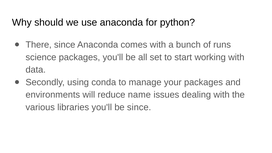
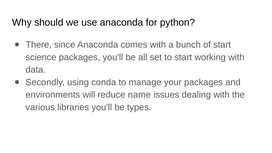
of runs: runs -> start
be since: since -> types
